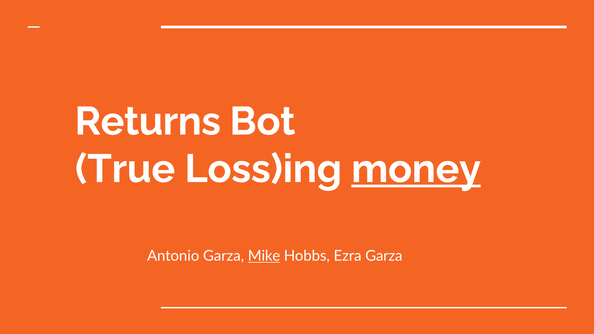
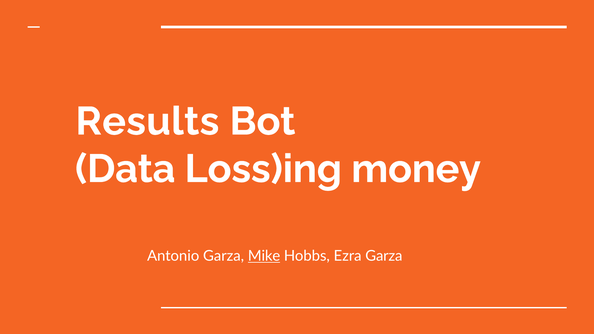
Returns: Returns -> Results
True: True -> Data
money underline: present -> none
